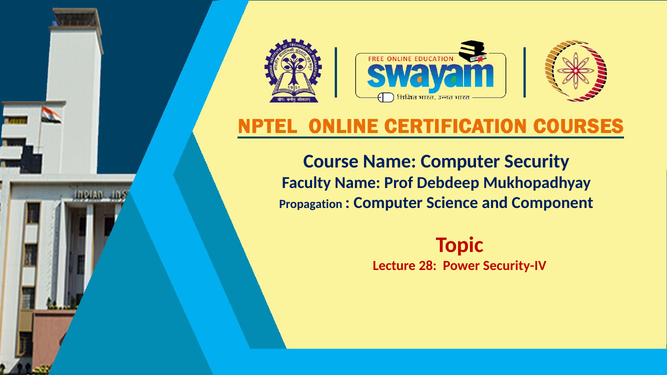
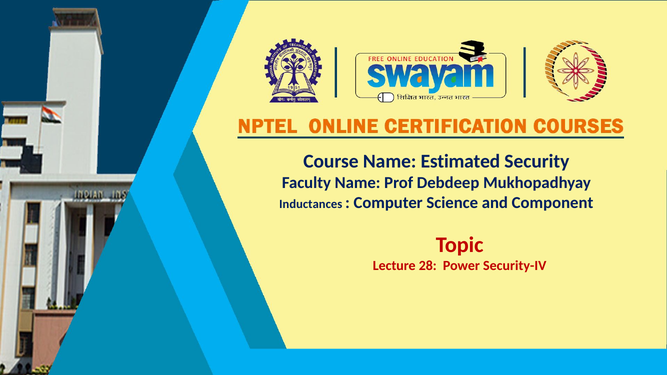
Name Computer: Computer -> Estimated
Propagation: Propagation -> Inductances
